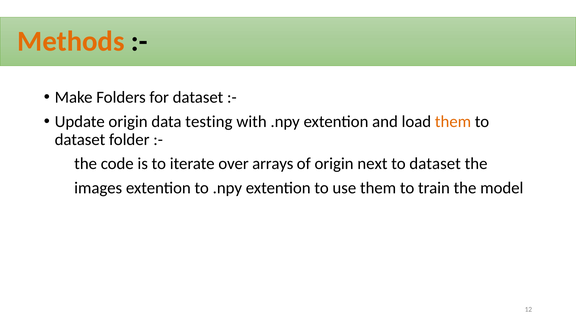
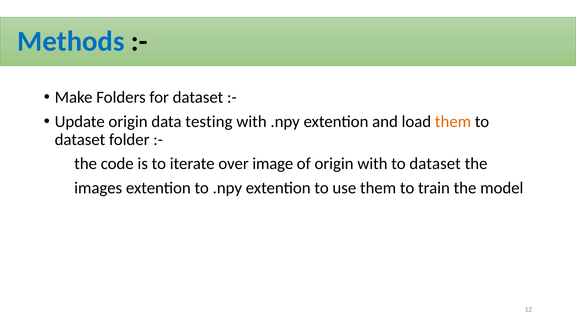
Methods colour: orange -> blue
arrays: arrays -> image
origin next: next -> with
